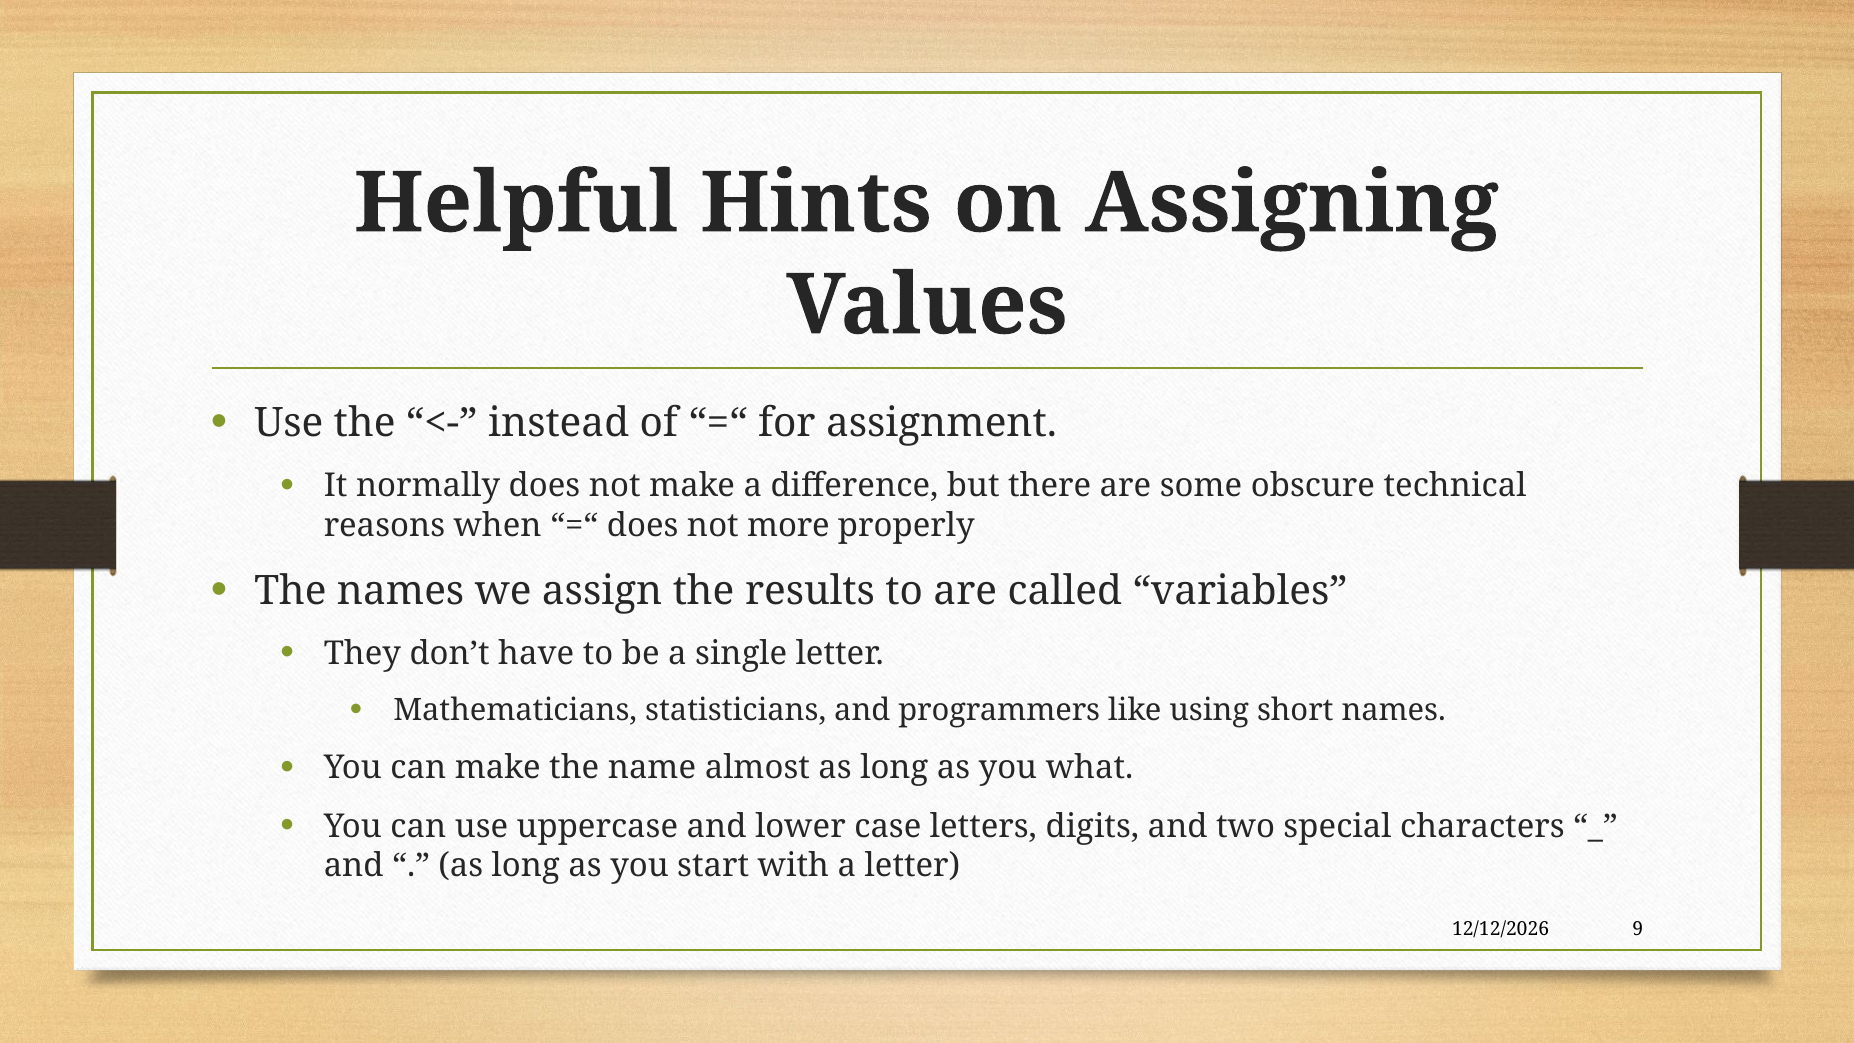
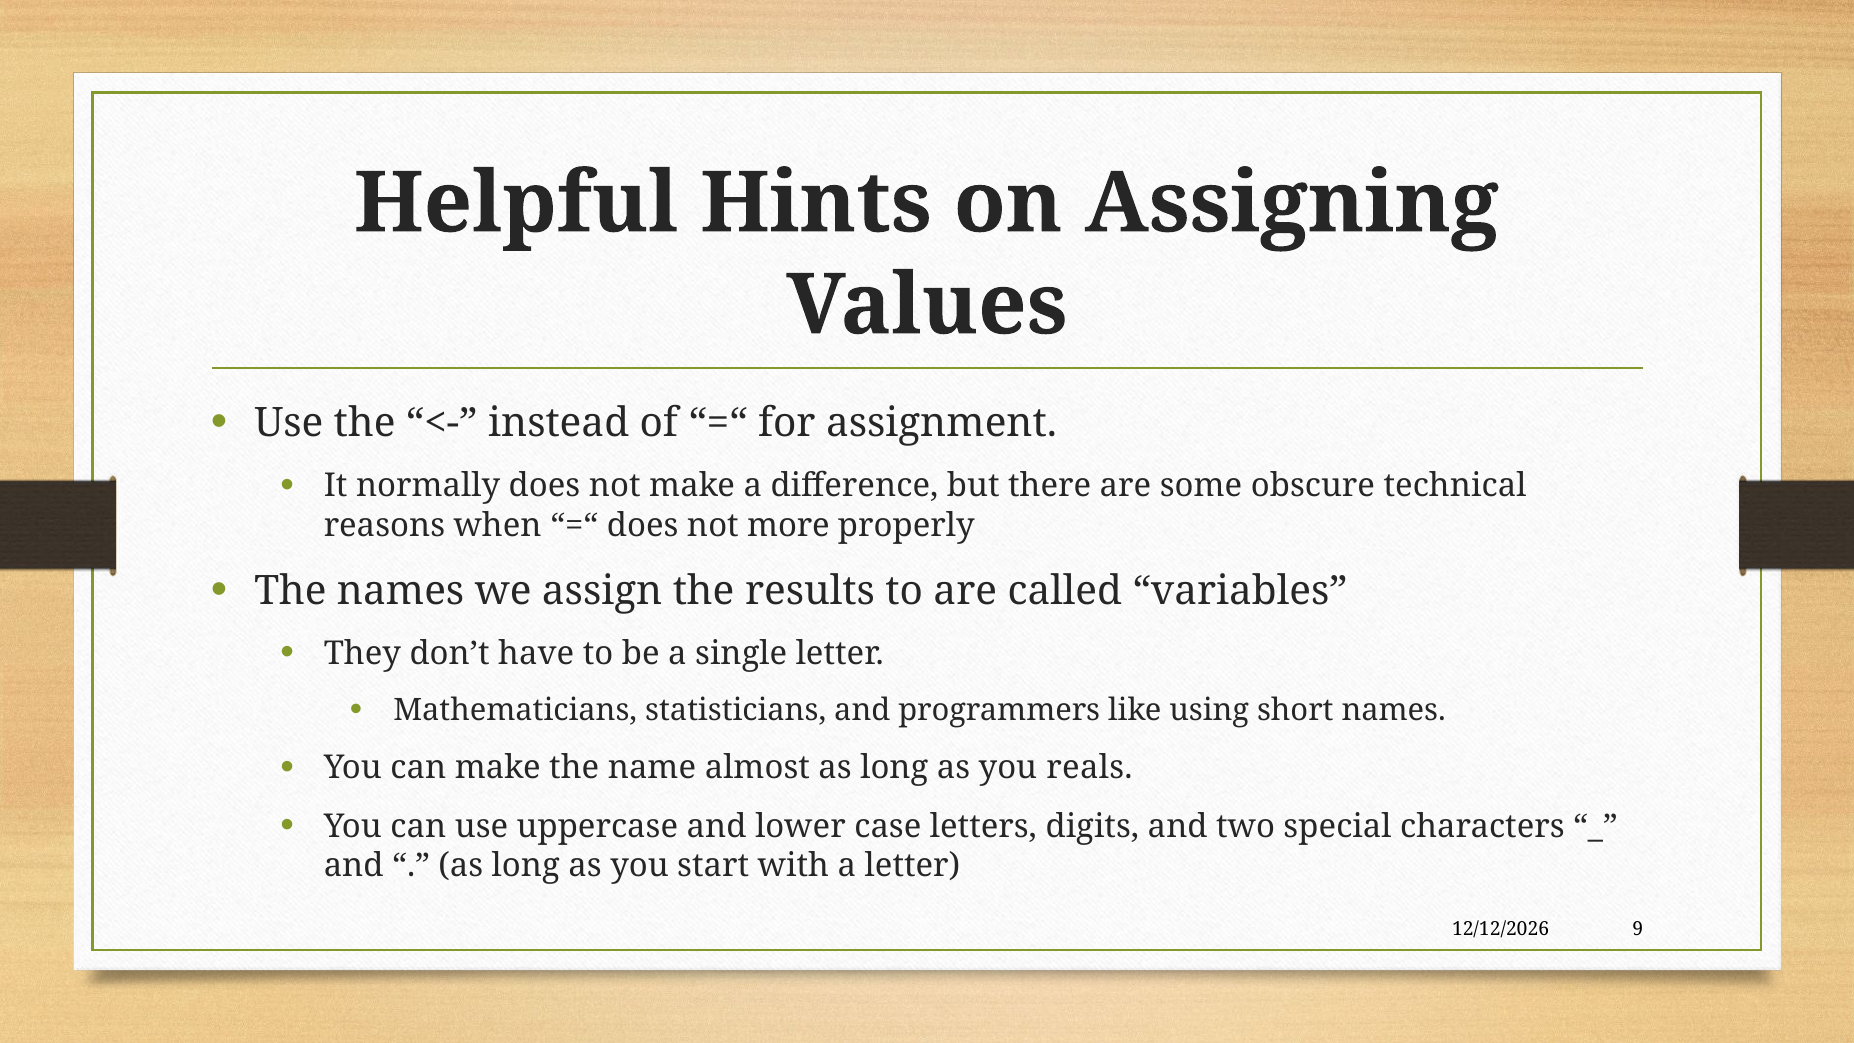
what: what -> reals
